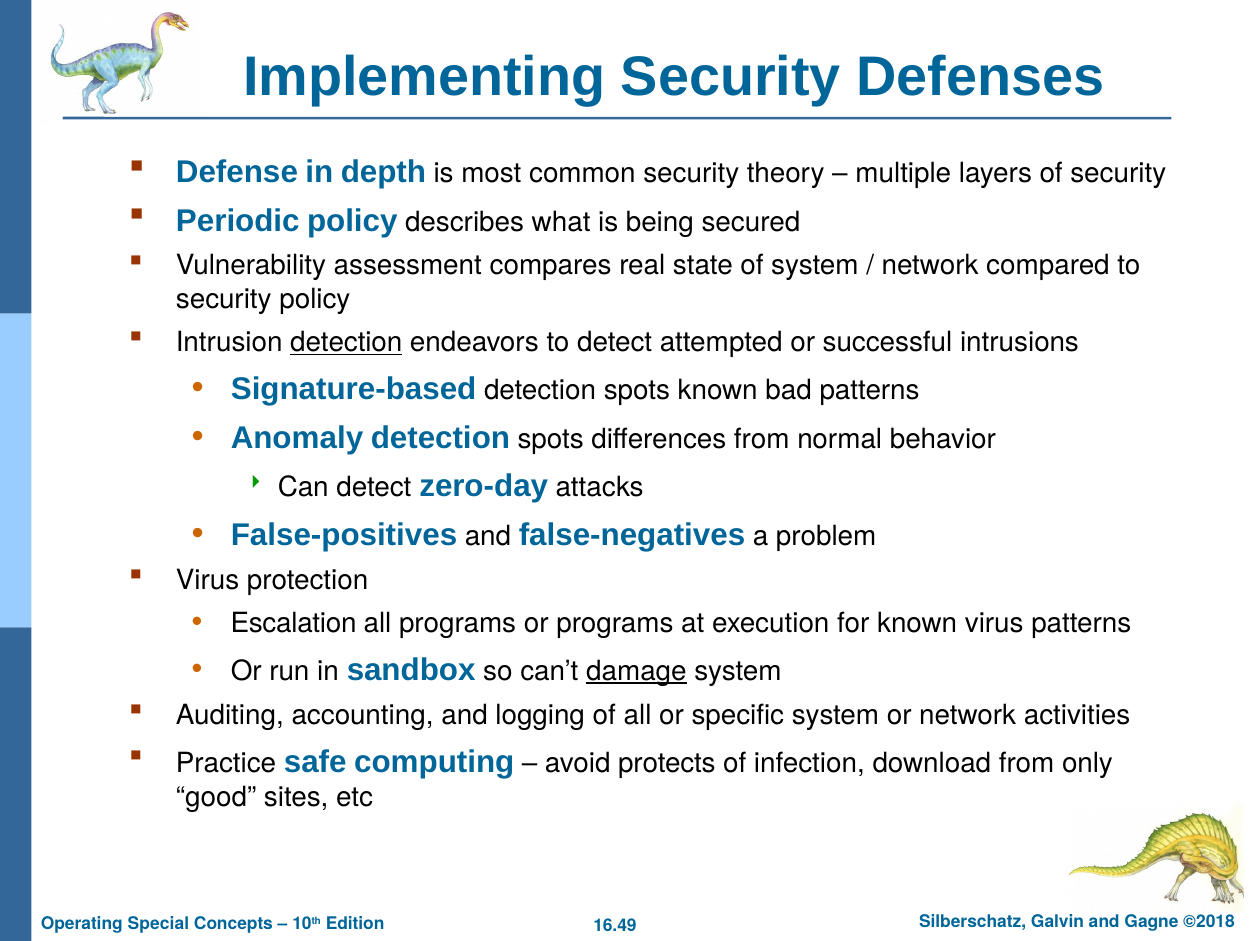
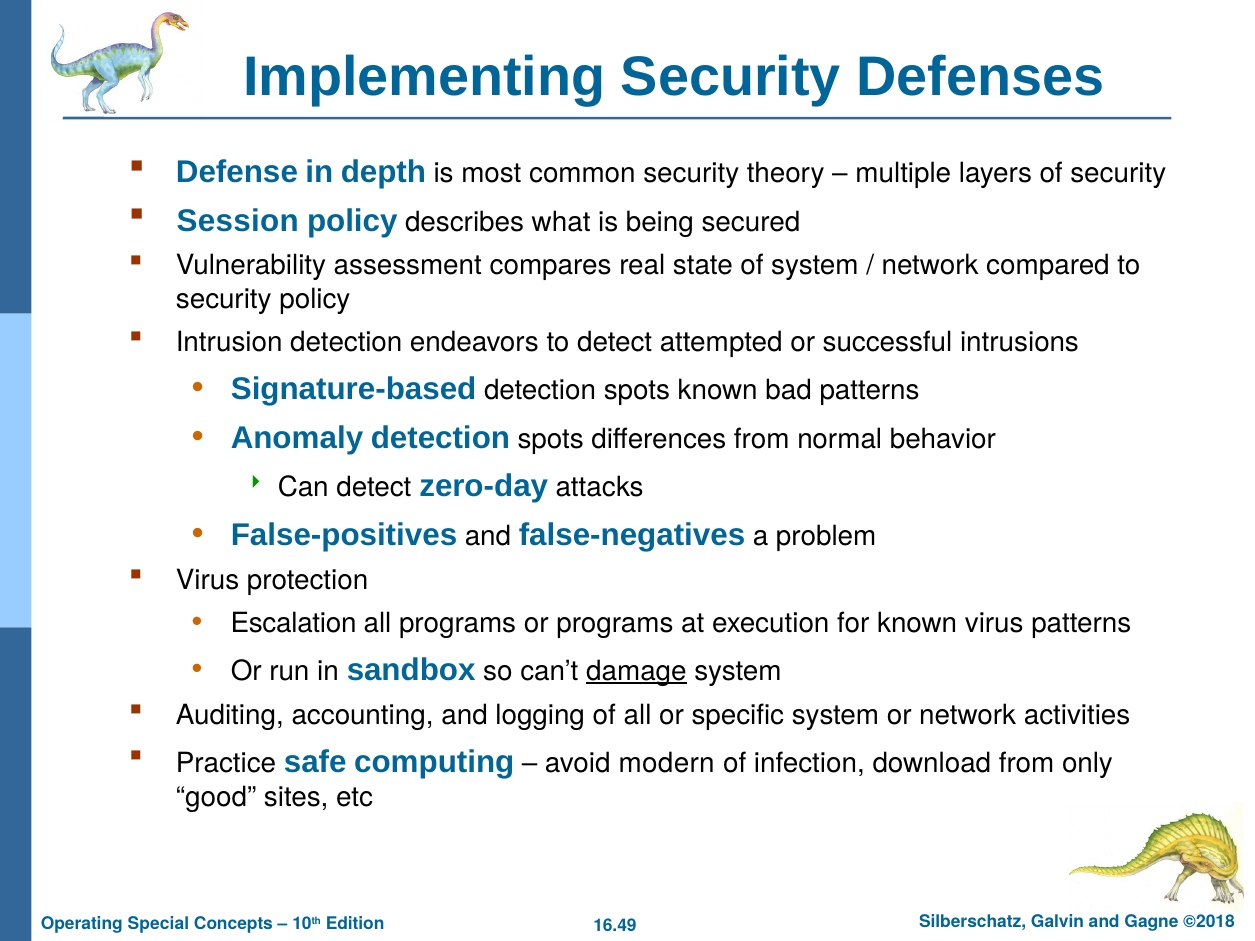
Periodic: Periodic -> Session
detection at (346, 343) underline: present -> none
protects: protects -> modern
